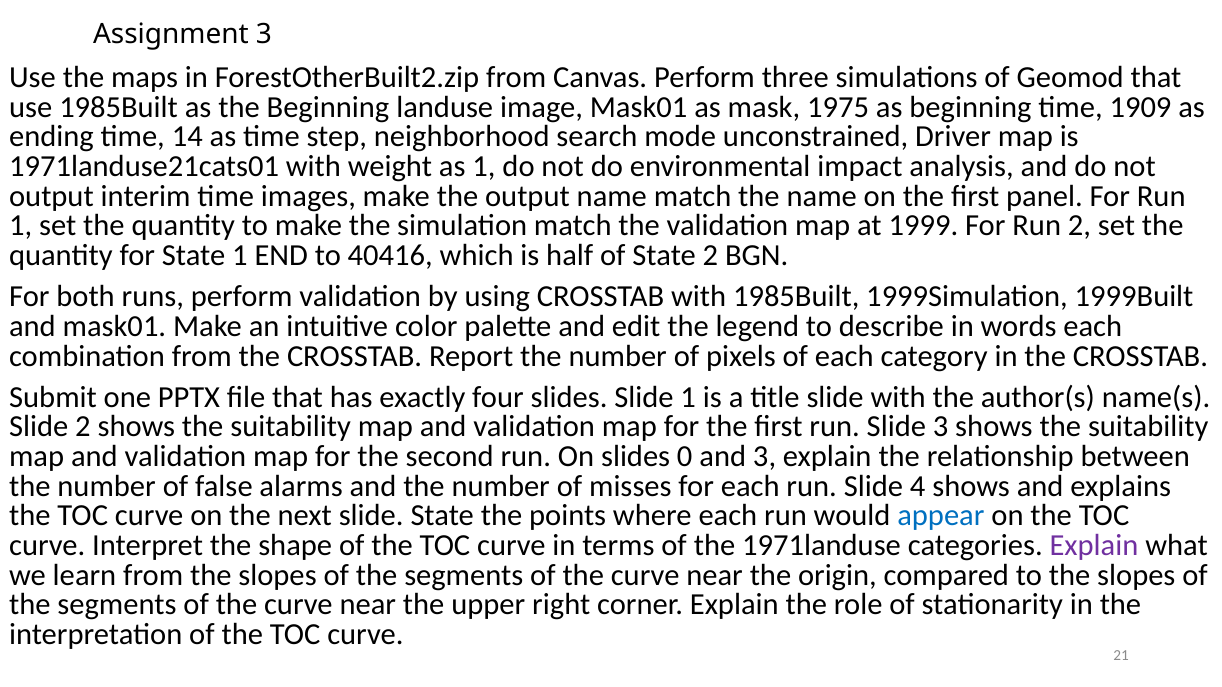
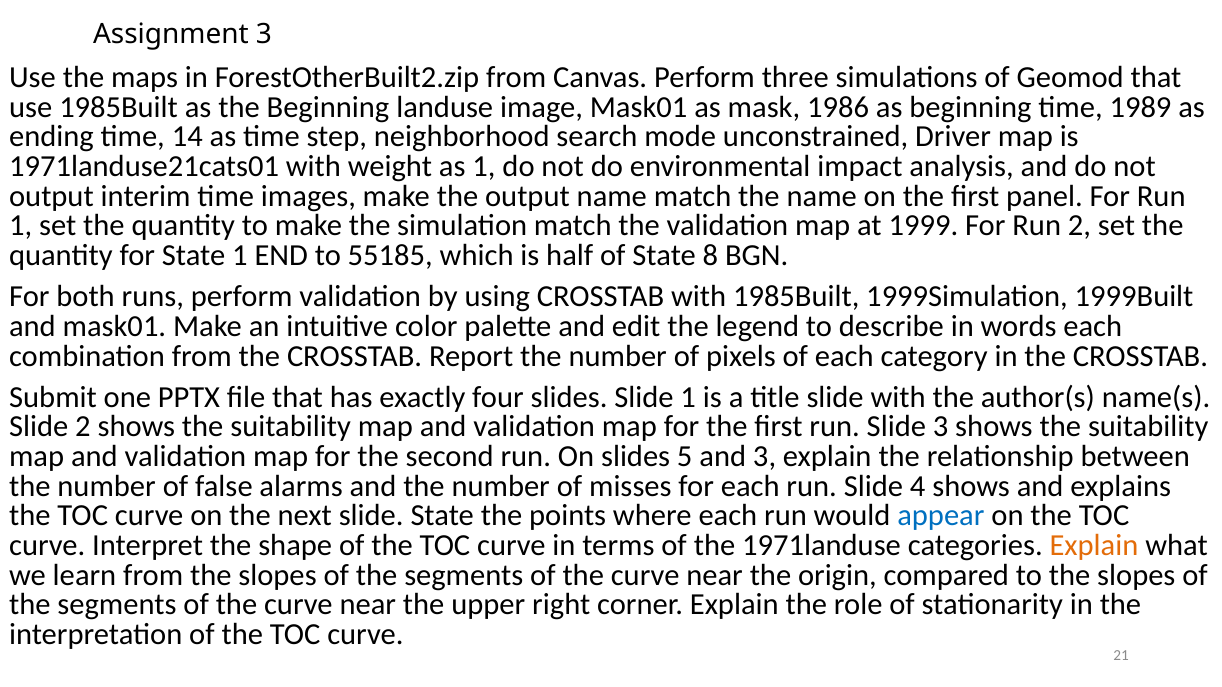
1975: 1975 -> 1986
1909: 1909 -> 1989
40416: 40416 -> 55185
State 2: 2 -> 8
0: 0 -> 5
Explain at (1094, 546) colour: purple -> orange
